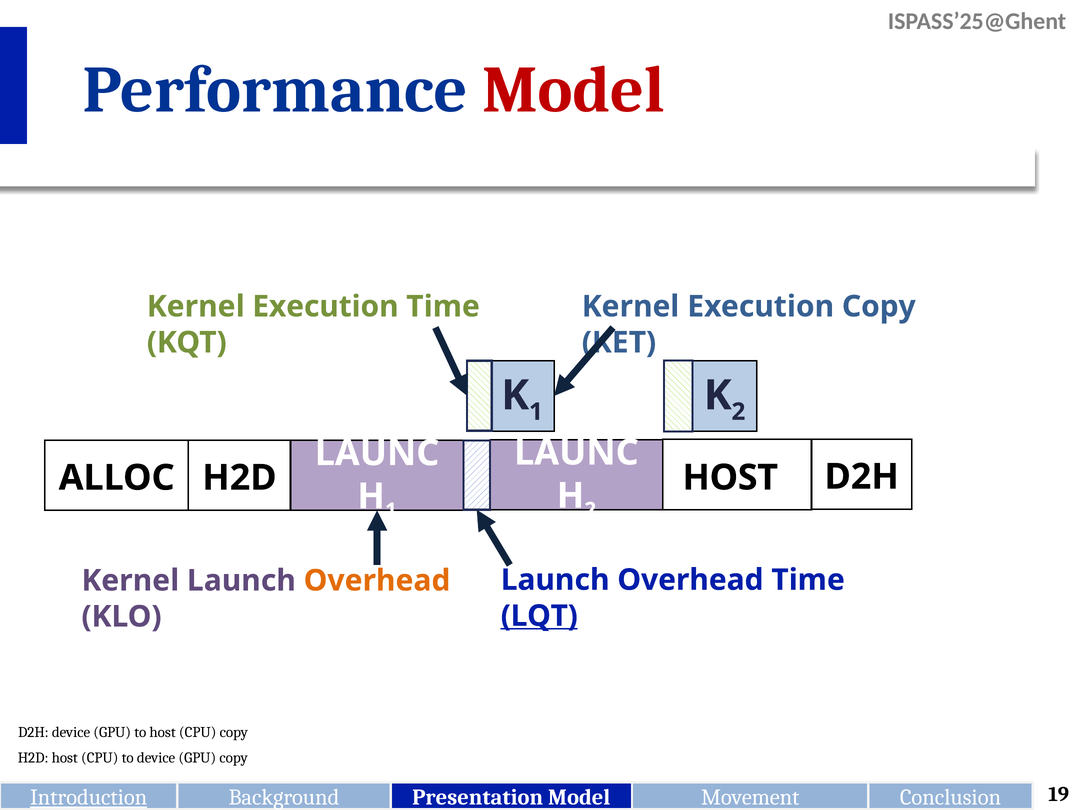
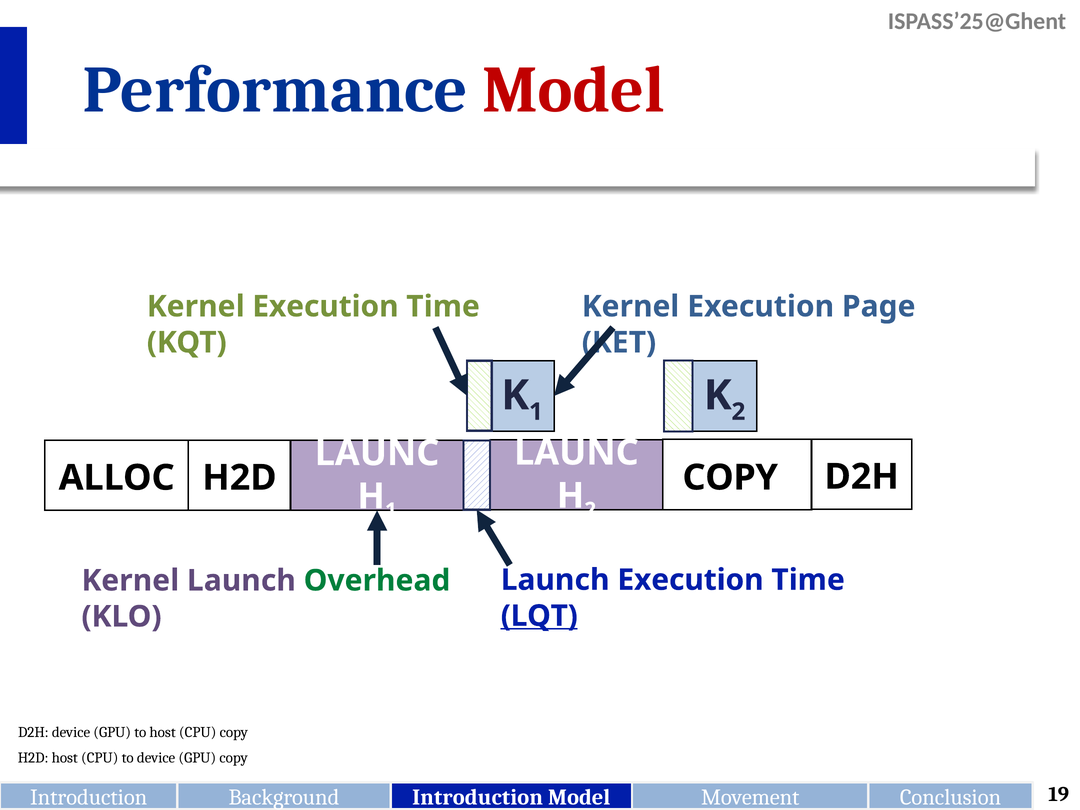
Execution Copy: Copy -> Page
HOST at (730, 478): HOST -> COPY
Overhead at (690, 580): Overhead -> Execution
Overhead at (377, 581) colour: orange -> green
Introduction at (89, 797) underline: present -> none
Background Presentation: Presentation -> Introduction
